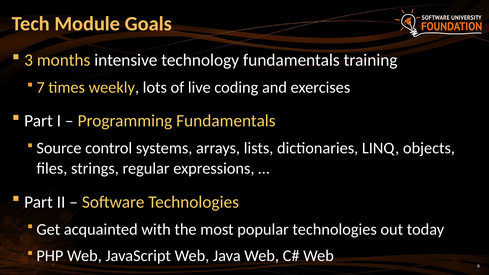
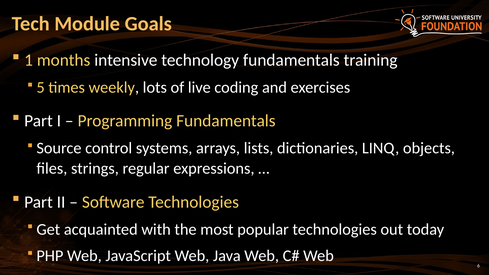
3: 3 -> 1
7: 7 -> 5
